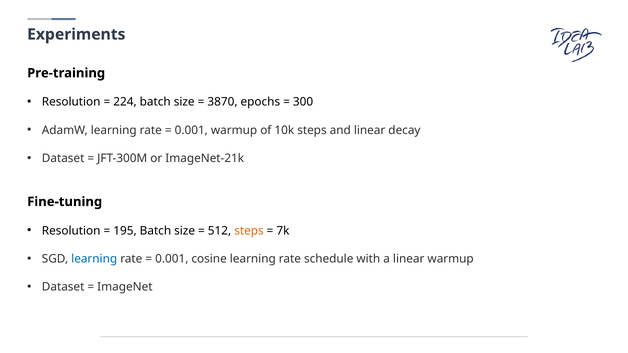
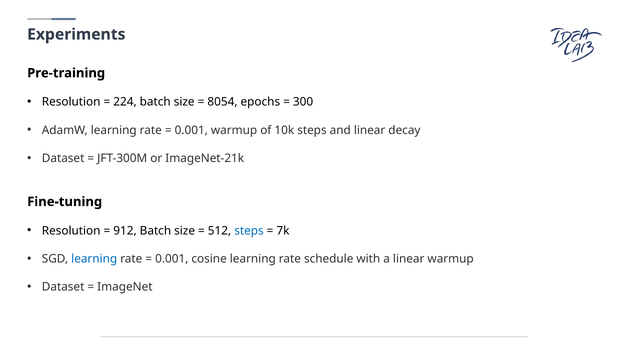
3870: 3870 -> 8054
195: 195 -> 912
steps at (249, 231) colour: orange -> blue
